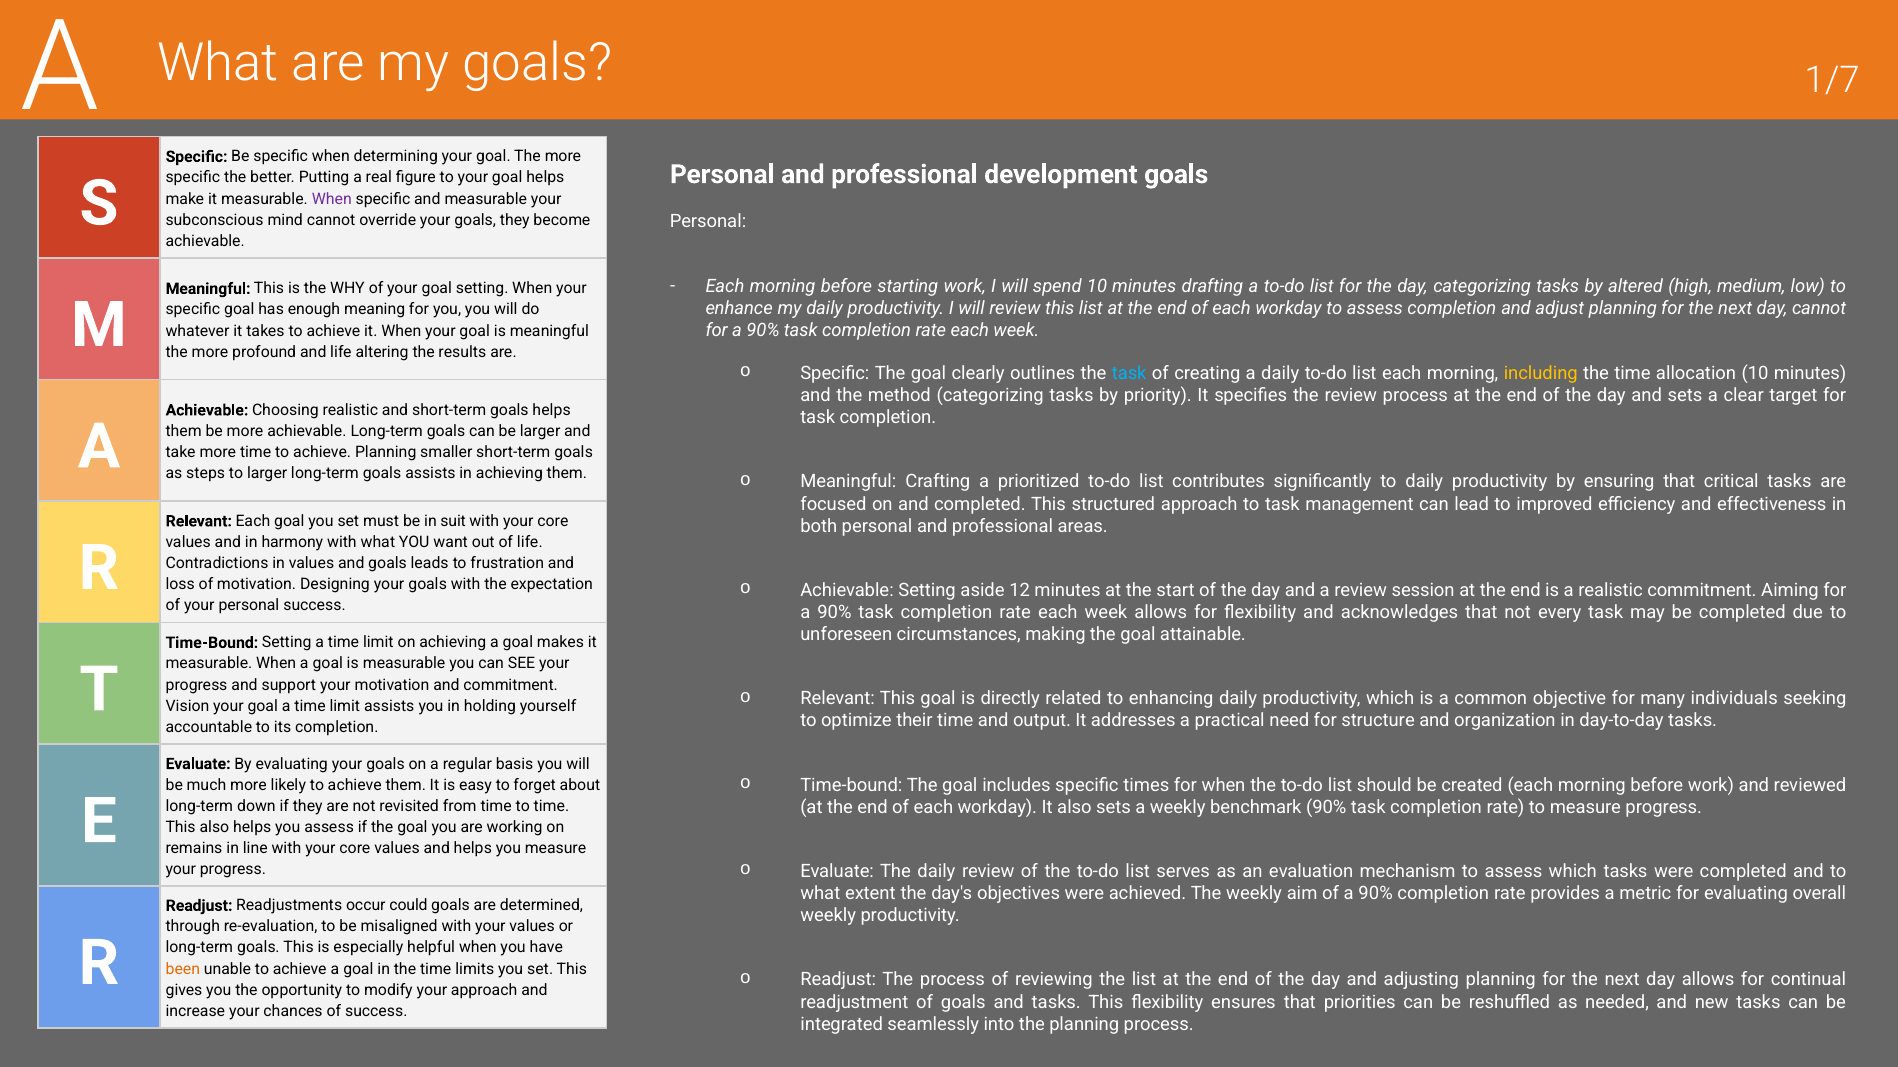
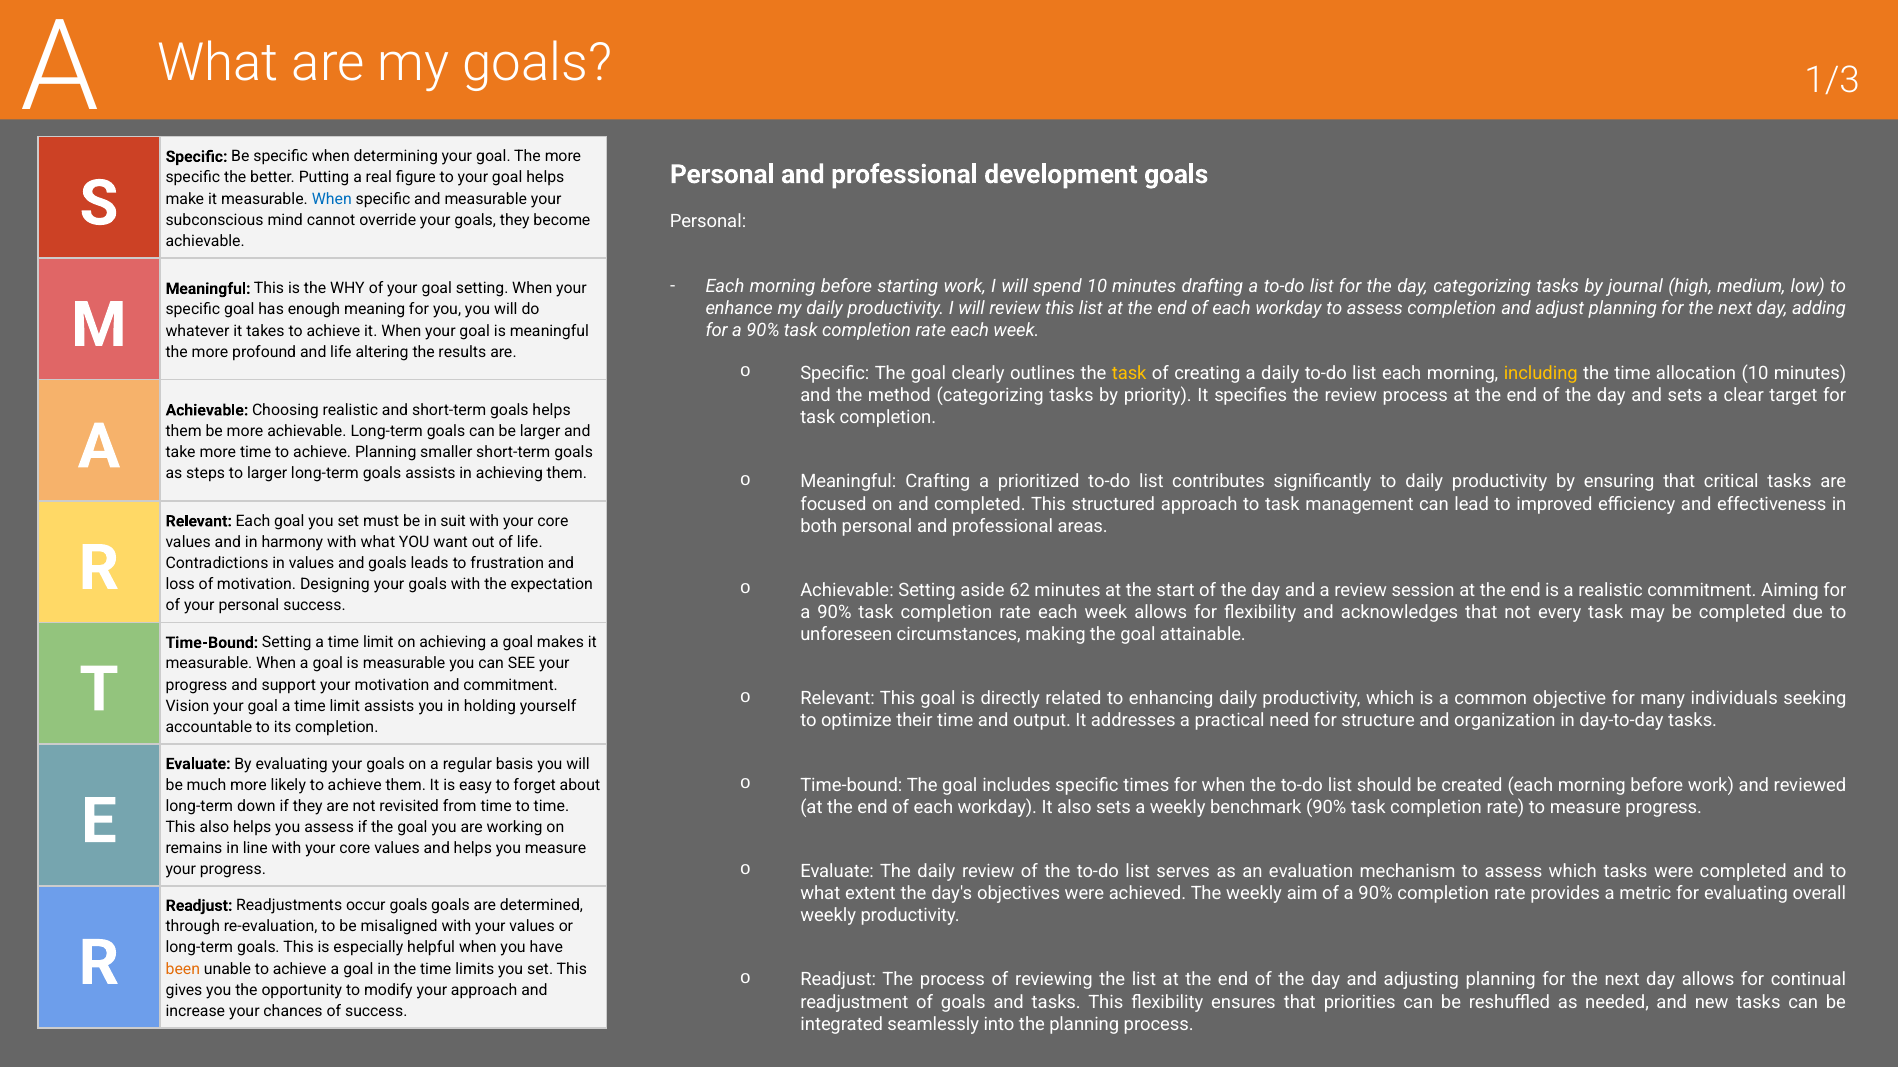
1/7: 1/7 -> 1/3
When at (332, 199) colour: purple -> blue
altered: altered -> journal
day cannot: cannot -> adding
task at (1129, 374) colour: light blue -> yellow
12: 12 -> 62
occur could: could -> goals
